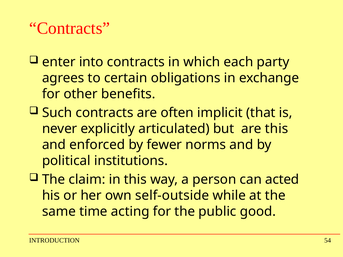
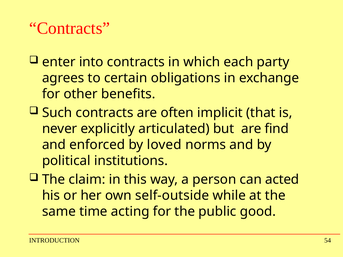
are this: this -> find
fewer: fewer -> loved
